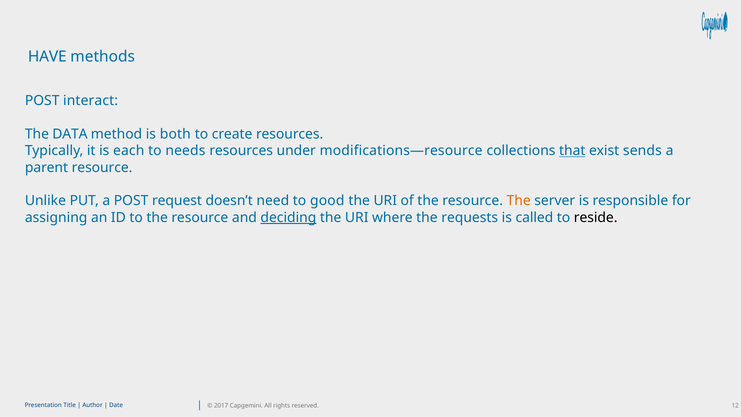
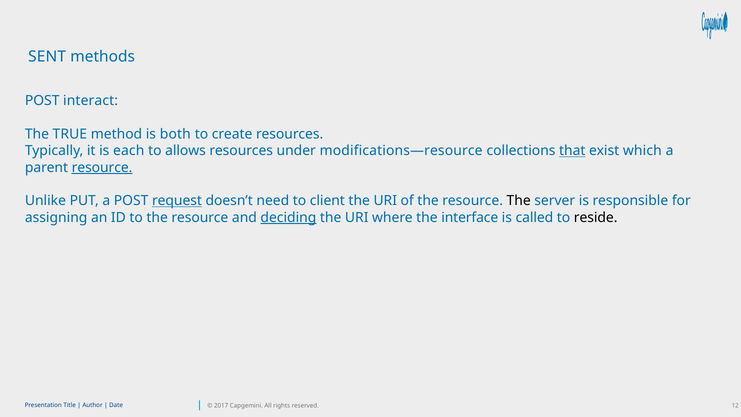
HAVE: HAVE -> SENT
DATA: DATA -> TRUE
needs: needs -> allows
sends: sends -> which
resource at (102, 167) underline: none -> present
request underline: none -> present
good: good -> client
The at (519, 201) colour: orange -> black
requests: requests -> interface
